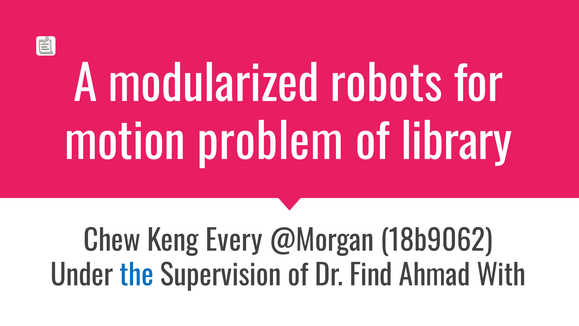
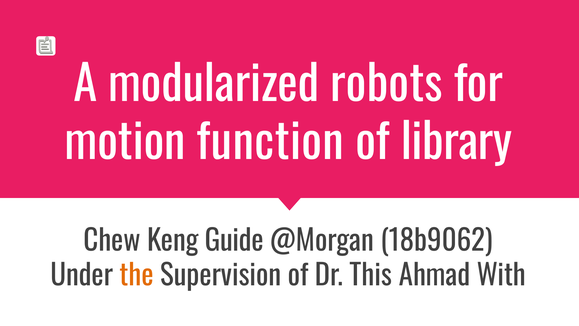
problem: problem -> function
Every: Every -> Guide
the colour: blue -> orange
Find: Find -> This
